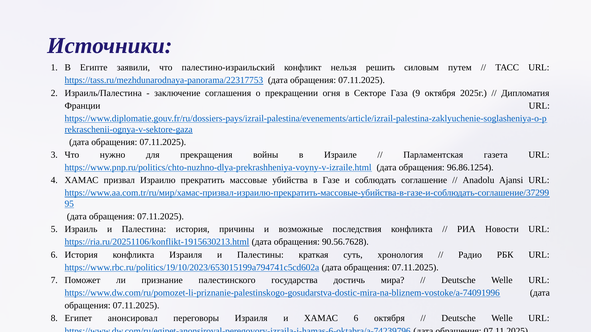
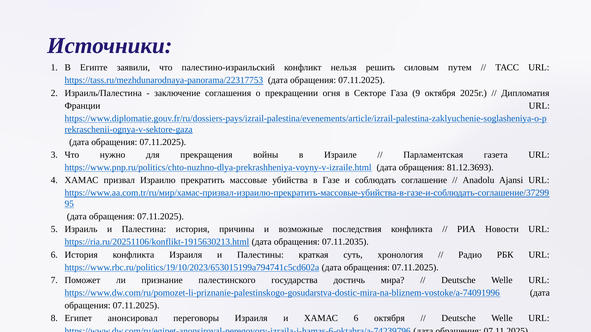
96.86.1254: 96.86.1254 -> 81.12.3693
90.56.7628: 90.56.7628 -> 07.11.2035
